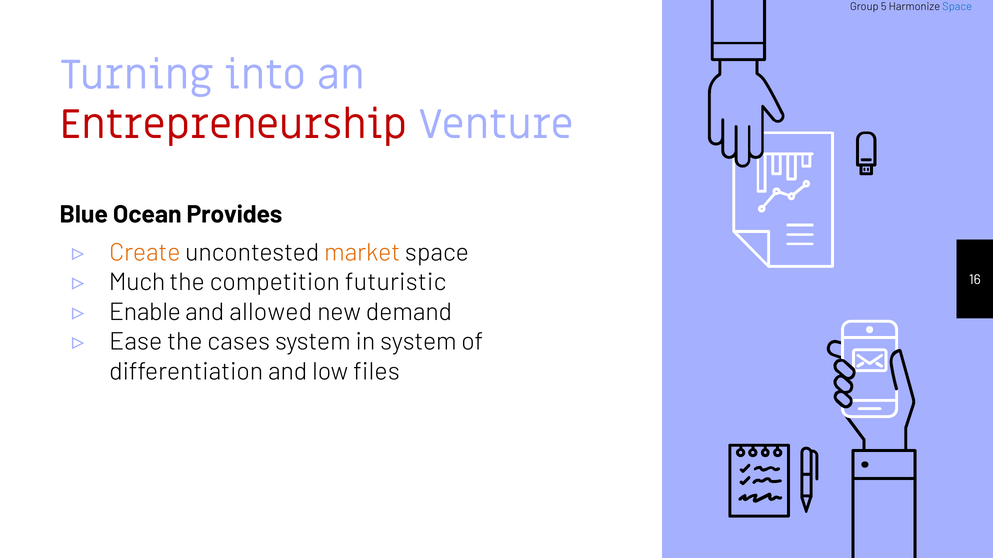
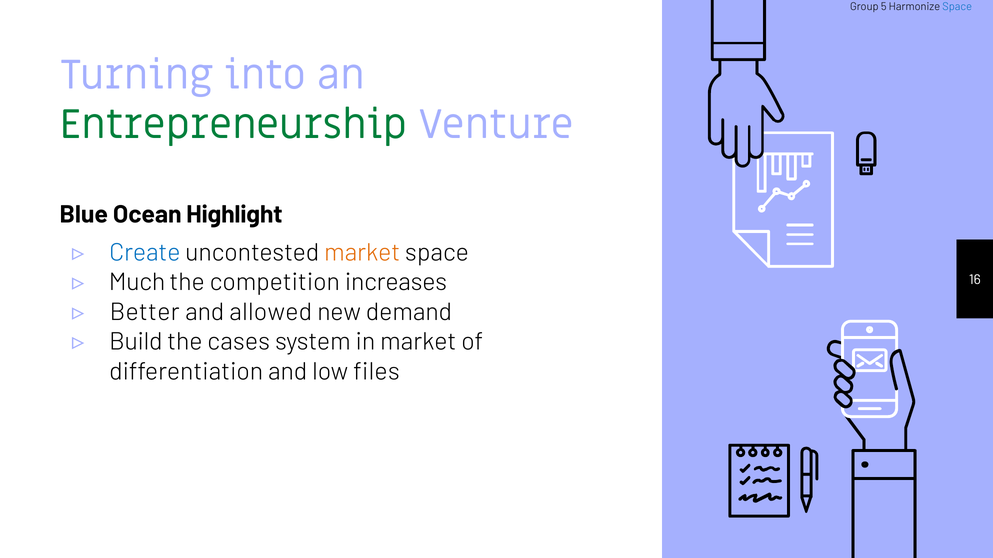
Entrepreneurship colour: red -> green
Provides: Provides -> Highlight
Create colour: orange -> blue
futuristic: futuristic -> increases
Enable: Enable -> Better
Ease: Ease -> Build
in system: system -> market
